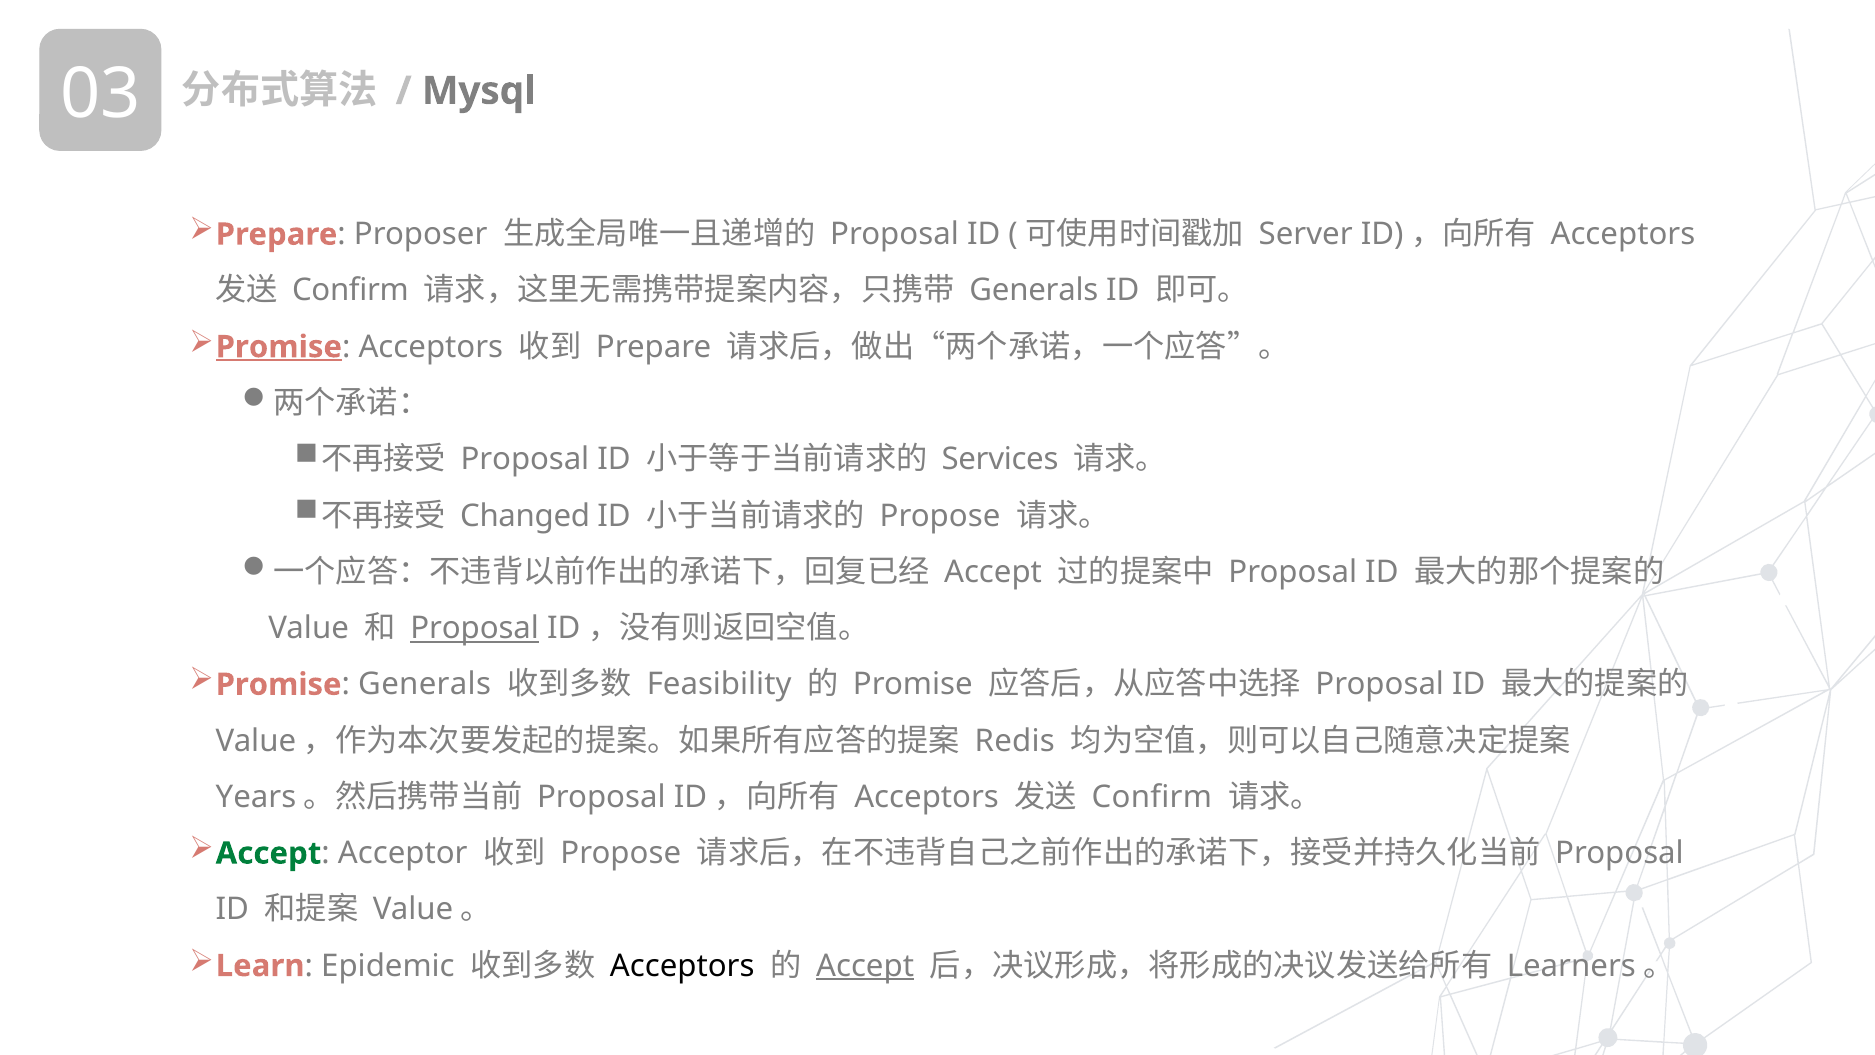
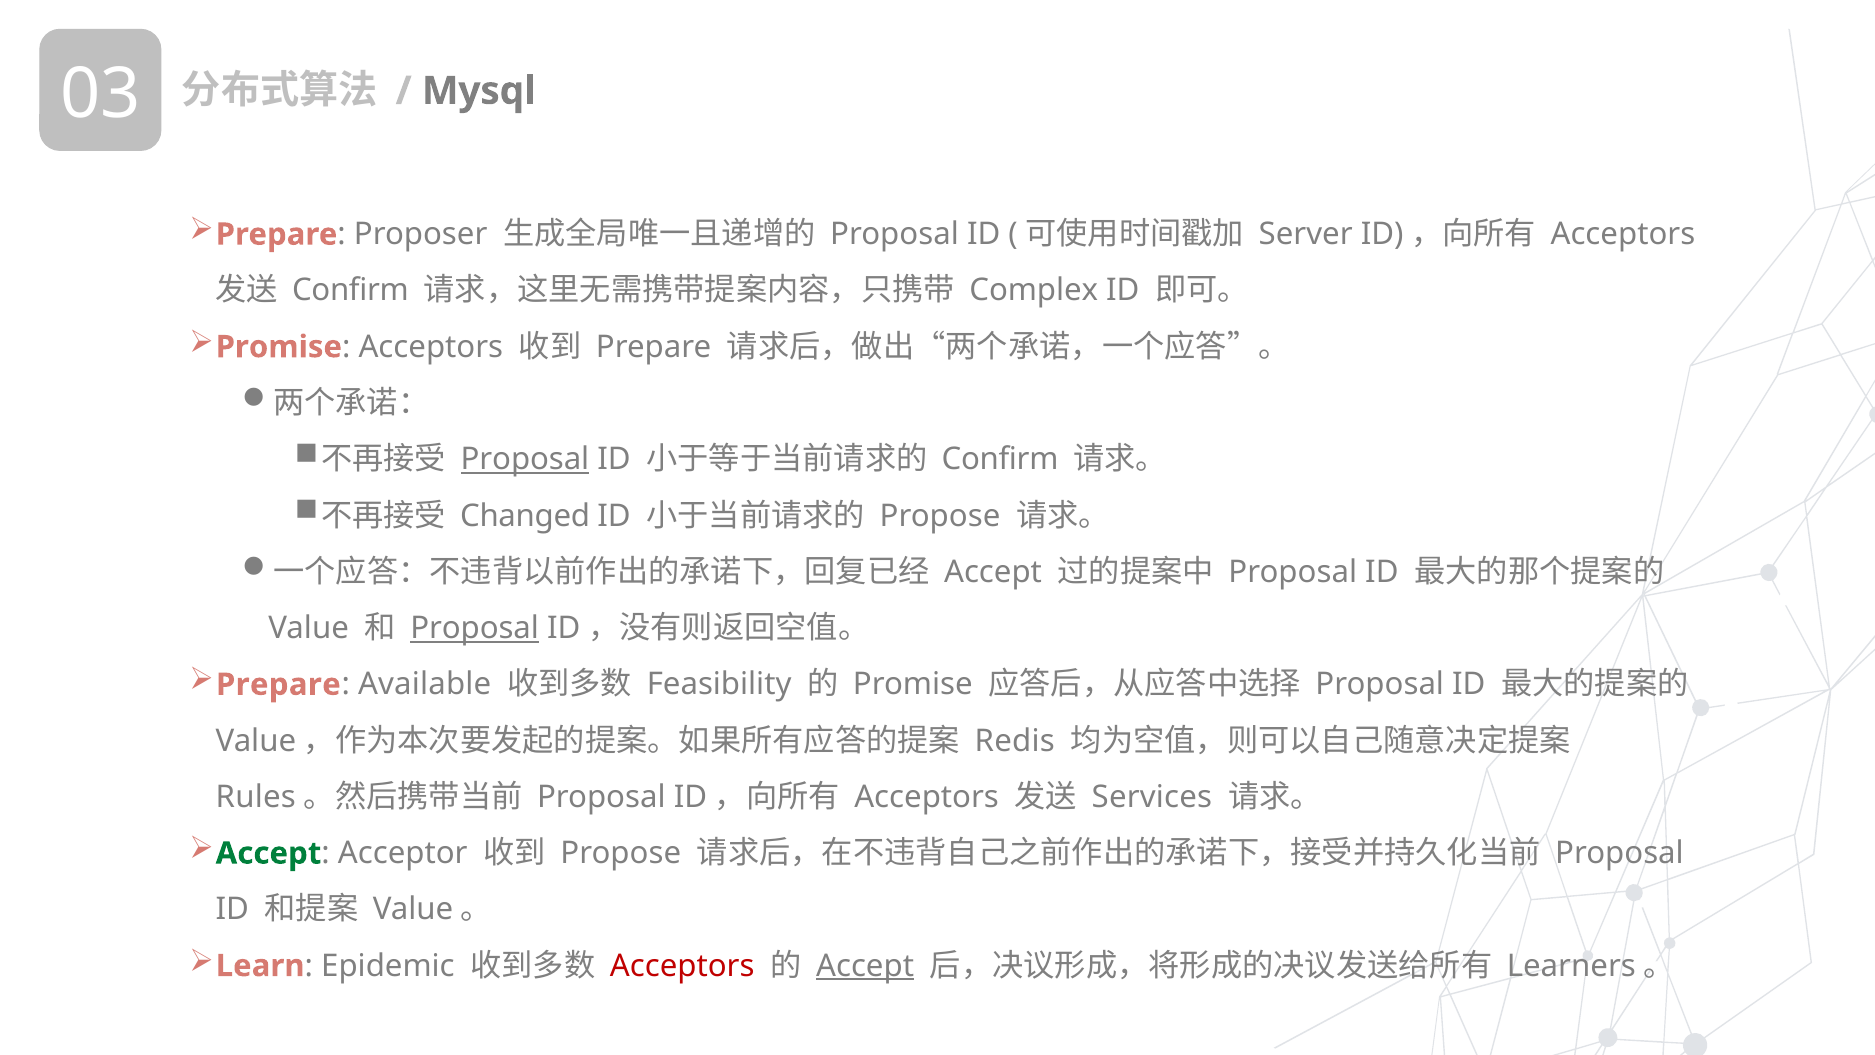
Generals at (1034, 291): Generals -> Complex
Promise at (279, 347) underline: present -> none
Proposal at (525, 459) underline: none -> present
Services at (1000, 459): Services -> Confirm
Promise at (279, 684): Promise -> Prepare
Generals at (425, 684): Generals -> Available
Years: Years -> Rules
Confirm at (1152, 797): Confirm -> Services
Acceptors at (682, 966) colour: black -> red
